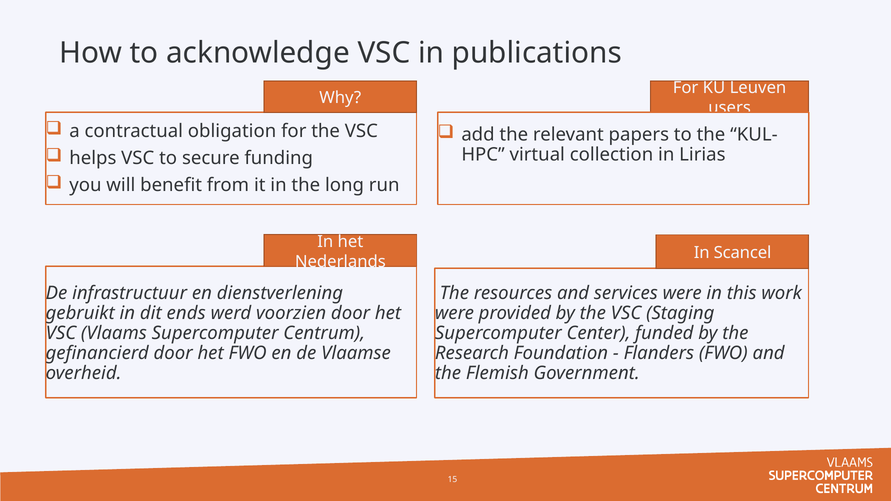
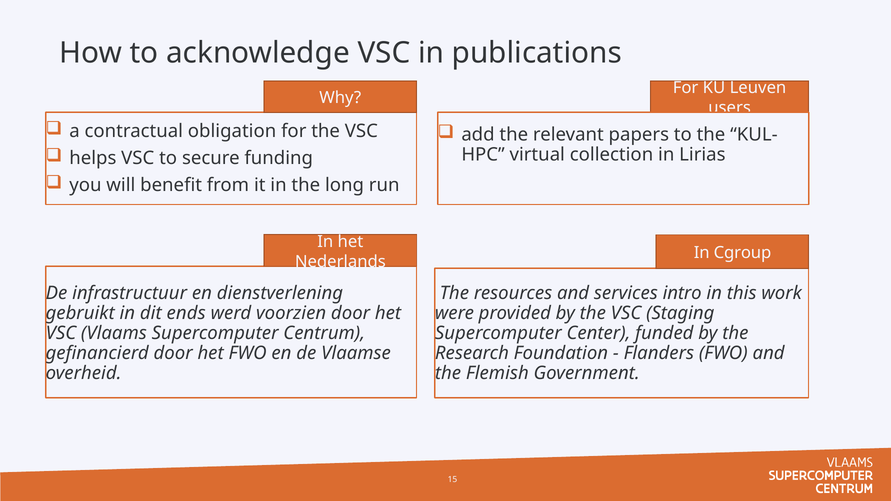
Scancel: Scancel -> Cgroup
services were: were -> intro
